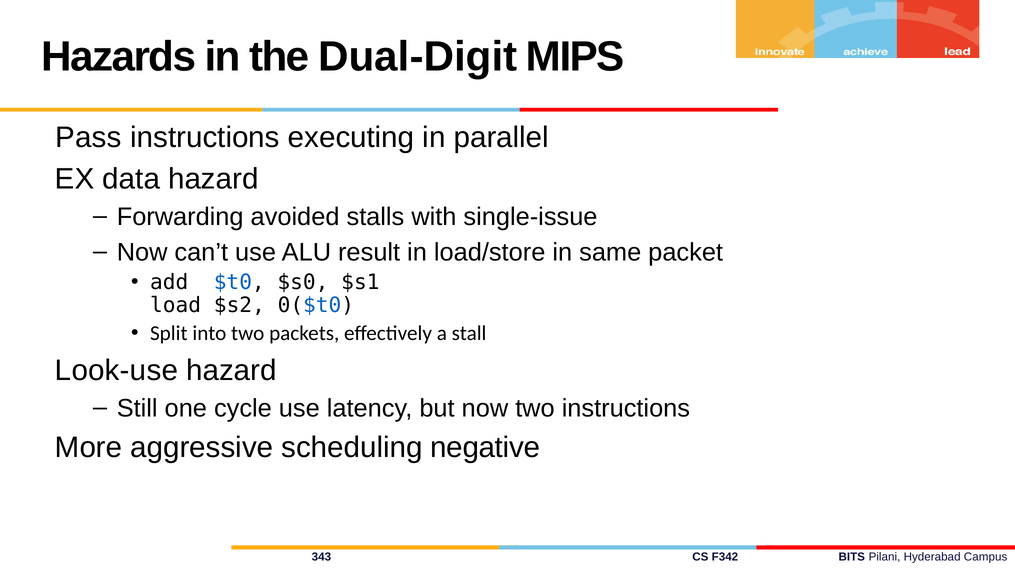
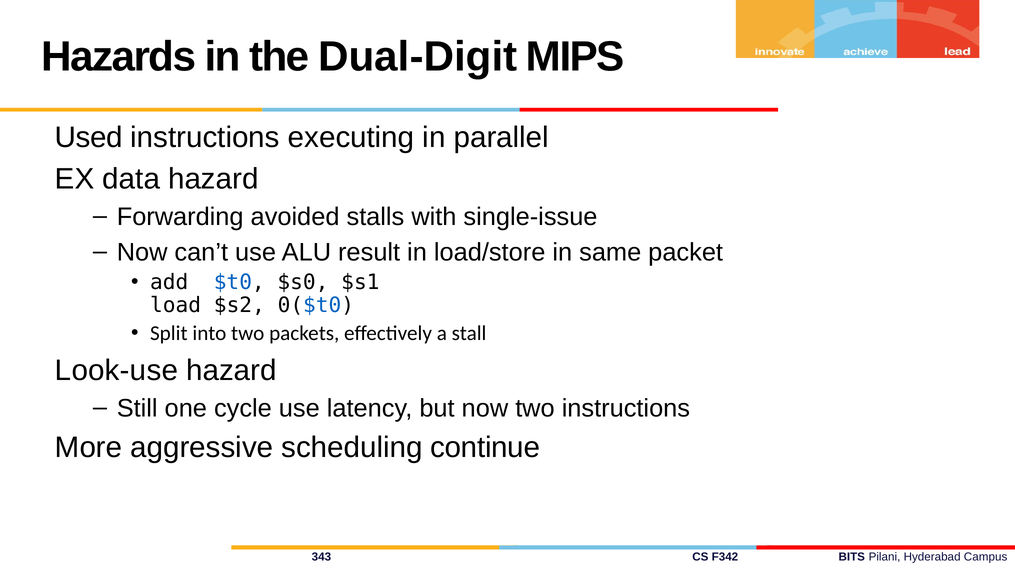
Pass: Pass -> Used
negative: negative -> continue
